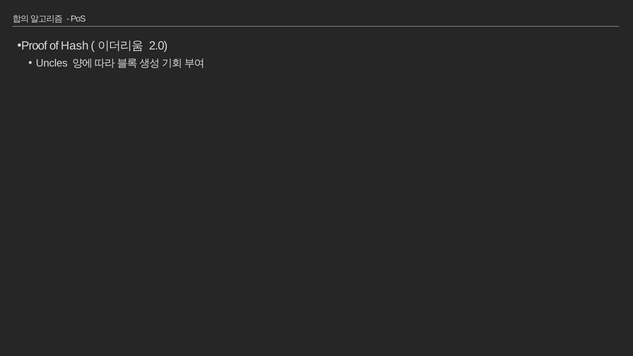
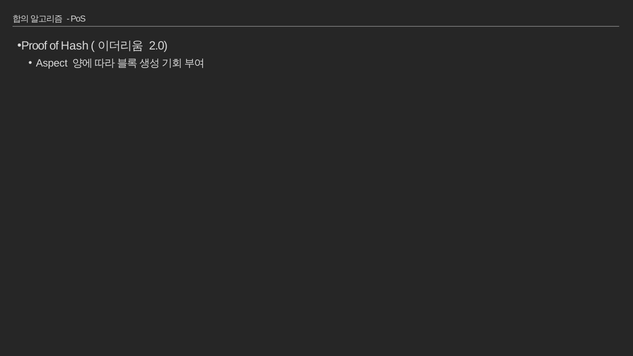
Uncles: Uncles -> Aspect
